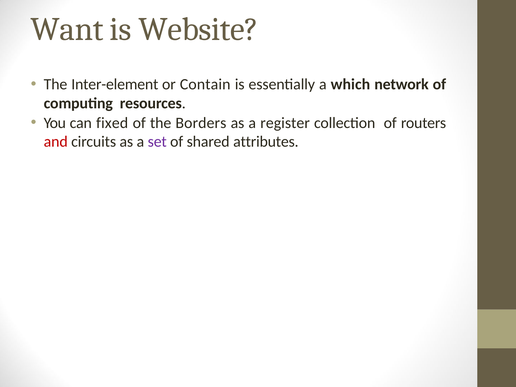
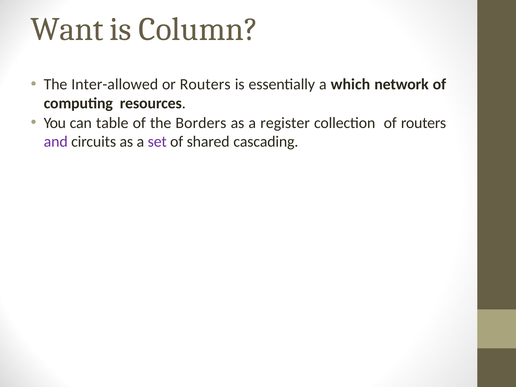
Website: Website -> Column
Inter-element: Inter-element -> Inter-allowed
or Contain: Contain -> Routers
fixed: fixed -> table
and colour: red -> purple
attributes: attributes -> cascading
